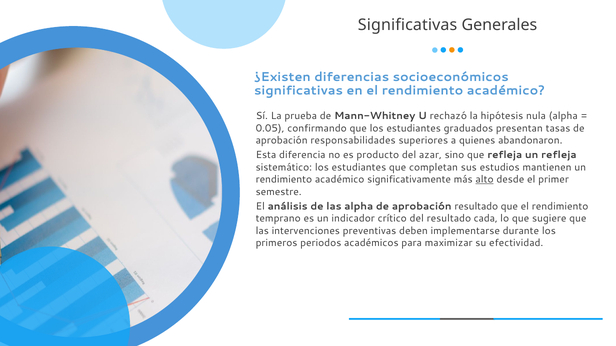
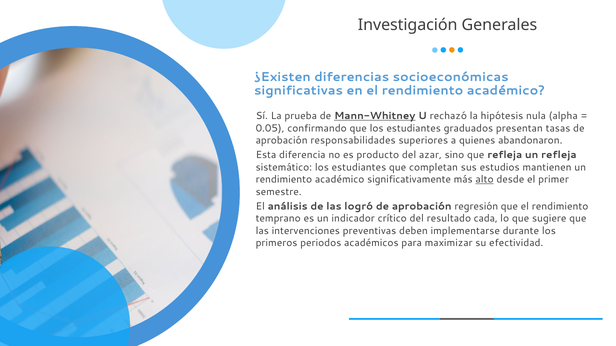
Significativas at (408, 25): Significativas -> Investigación
socioeconómicos: socioeconómicos -> socioeconómicas
Mann-Whitney underline: none -> present
las alpha: alpha -> logró
aprobación resultado: resultado -> regresión
